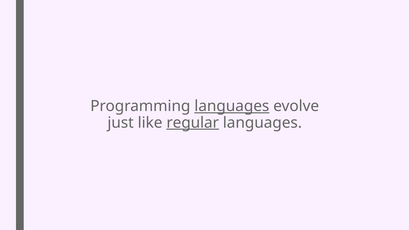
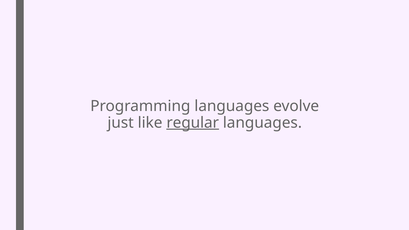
languages at (232, 106) underline: present -> none
